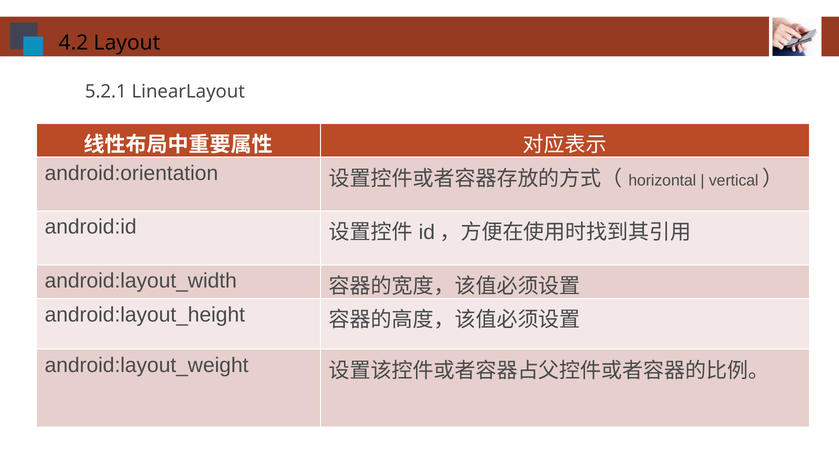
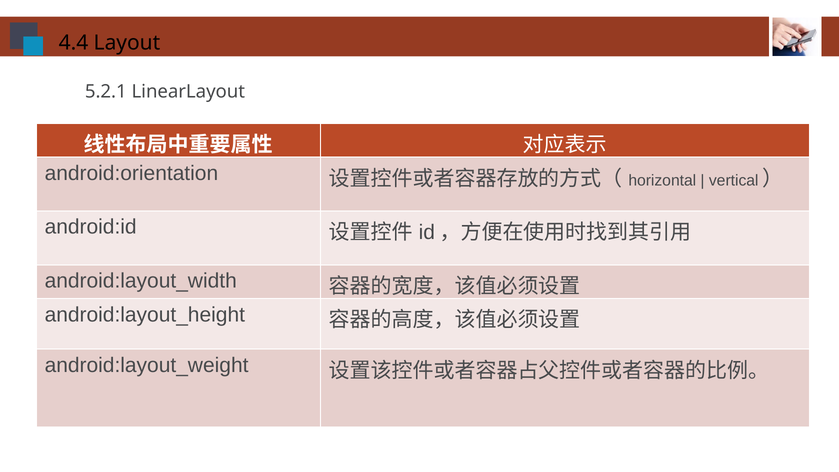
4.2: 4.2 -> 4.4
